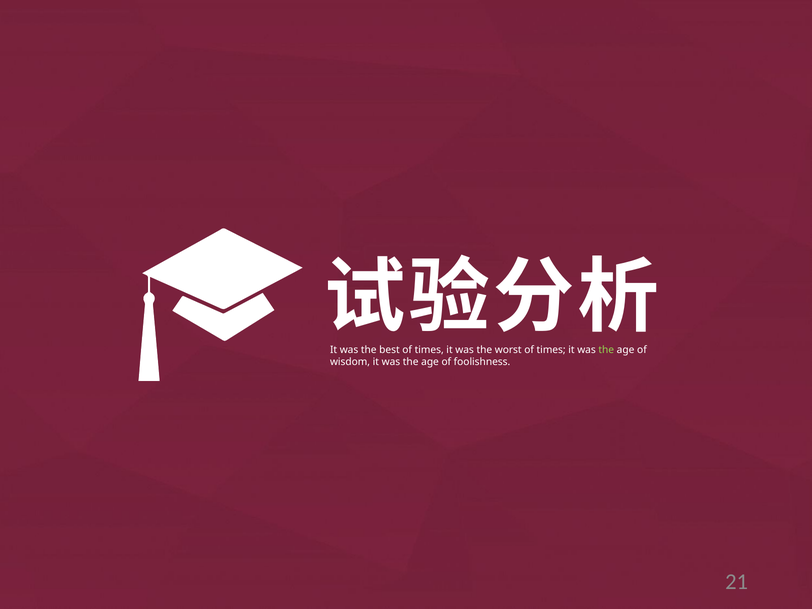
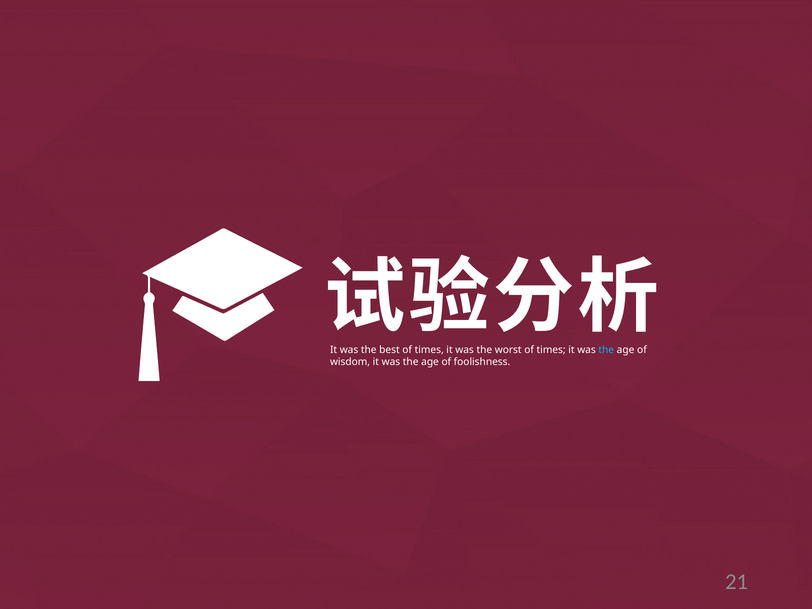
the at (606, 350) colour: light green -> light blue
